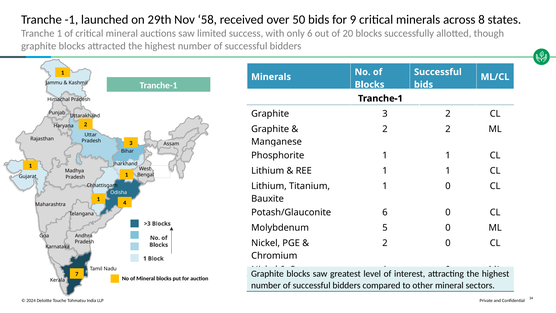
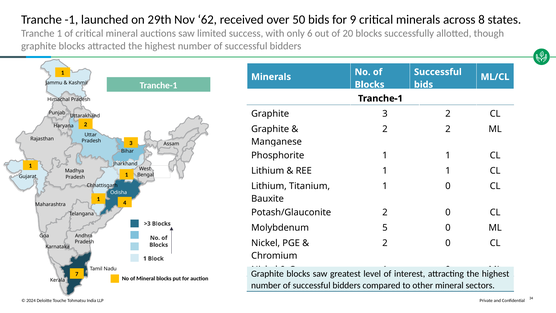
58: 58 -> 62
Potash/Glauconite 6: 6 -> 2
